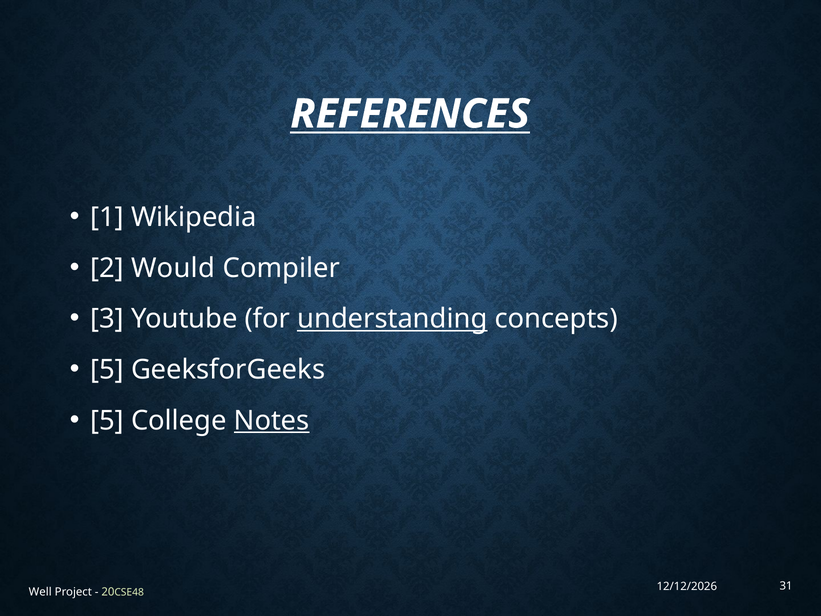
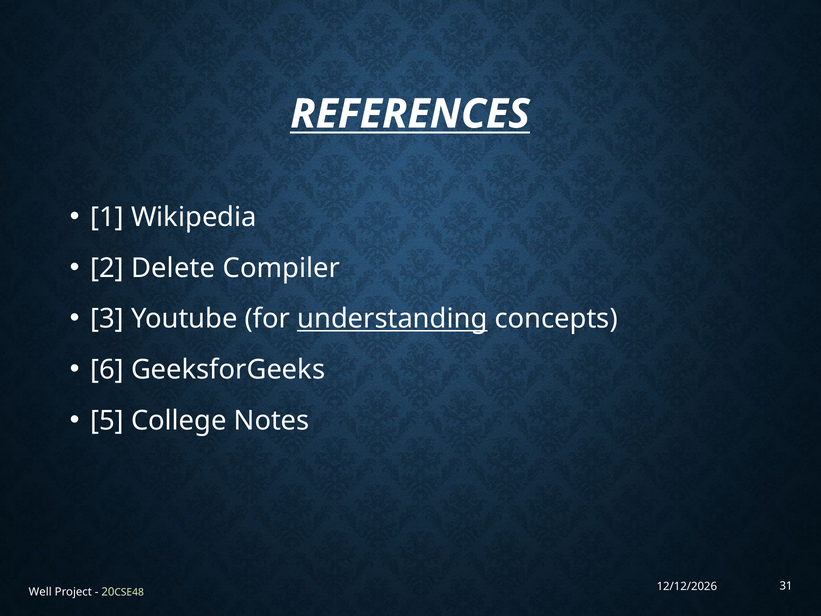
Would: Would -> Delete
5 at (107, 370): 5 -> 6
Notes underline: present -> none
